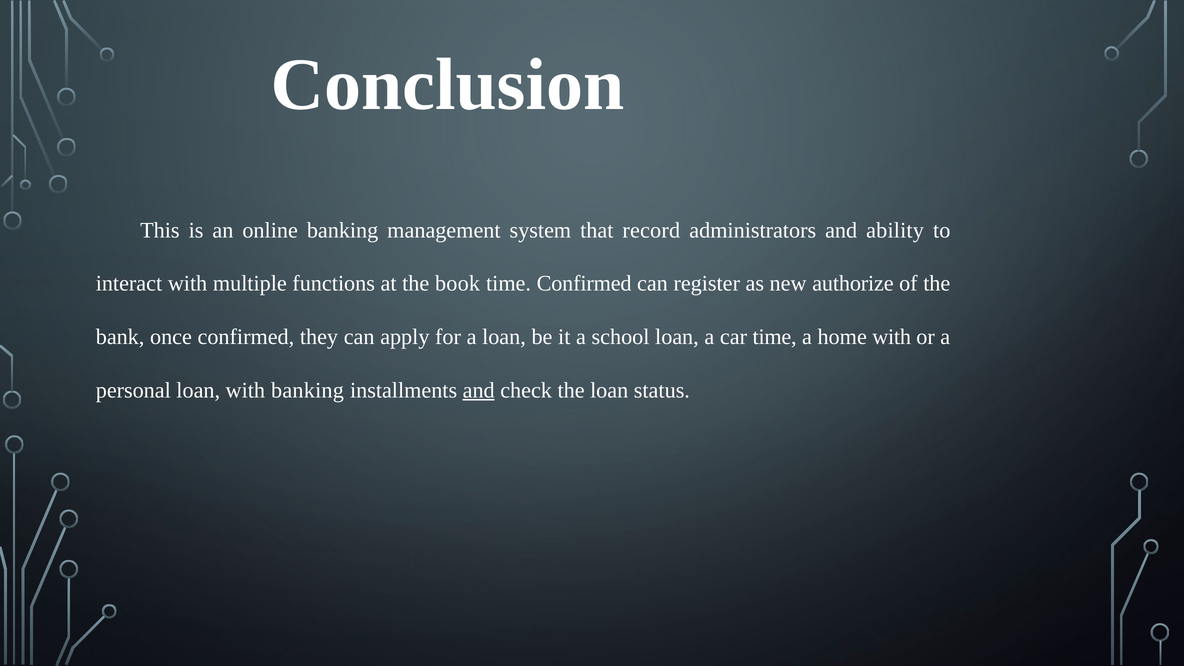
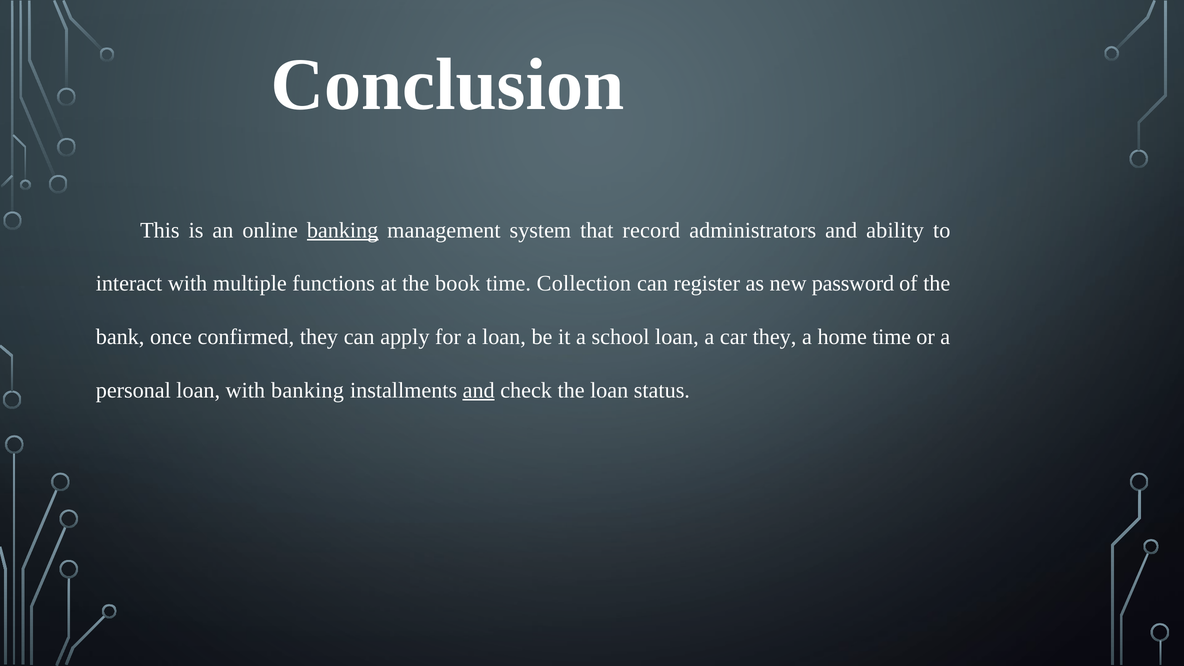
banking at (343, 230) underline: none -> present
time Confirmed: Confirmed -> Collection
authorize: authorize -> password
car time: time -> they
home with: with -> time
